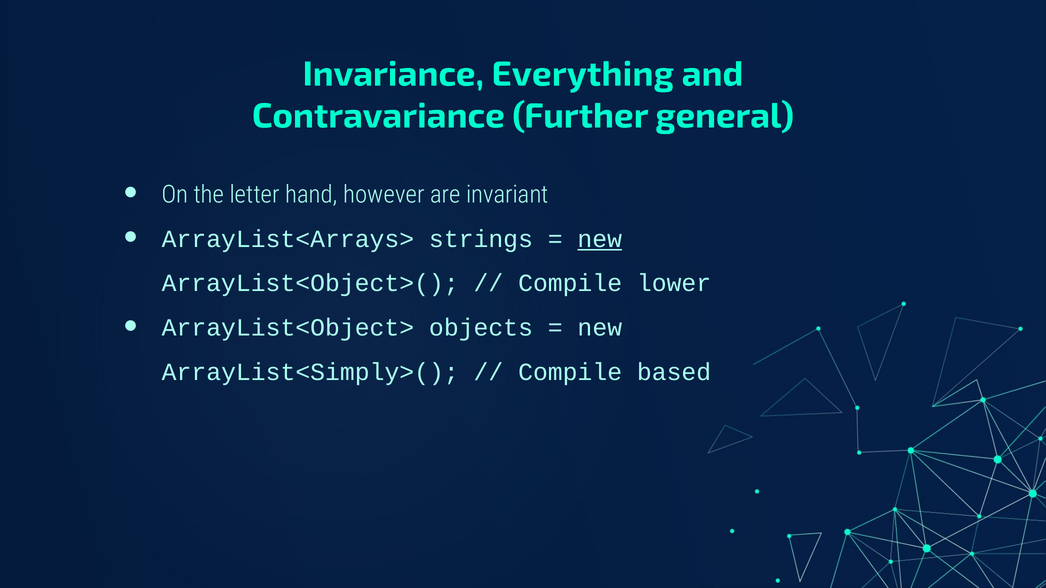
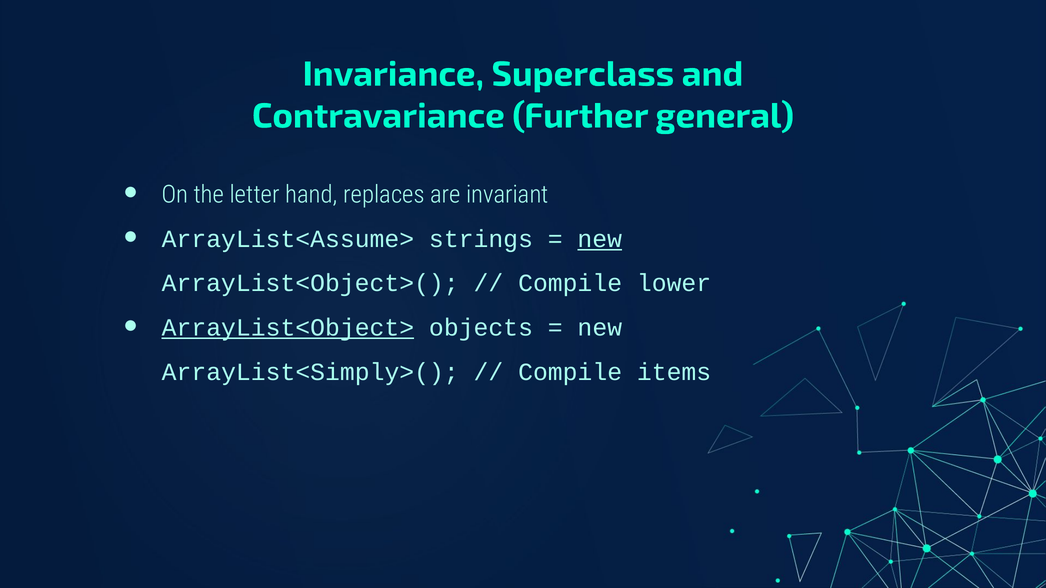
Everything: Everything -> Superclass
however: however -> replaces
ArrayList<Arrays>: ArrayList<Arrays> -> ArrayList<Assume>
ArrayList<Object> underline: none -> present
based: based -> items
